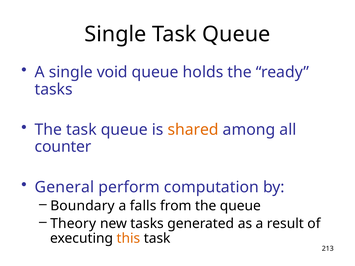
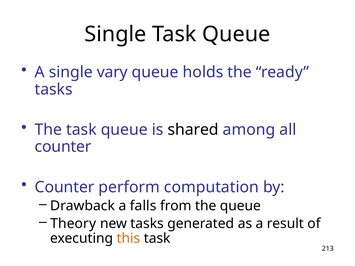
void: void -> vary
shared colour: orange -> black
General at (64, 187): General -> Counter
Boundary: Boundary -> Drawback
